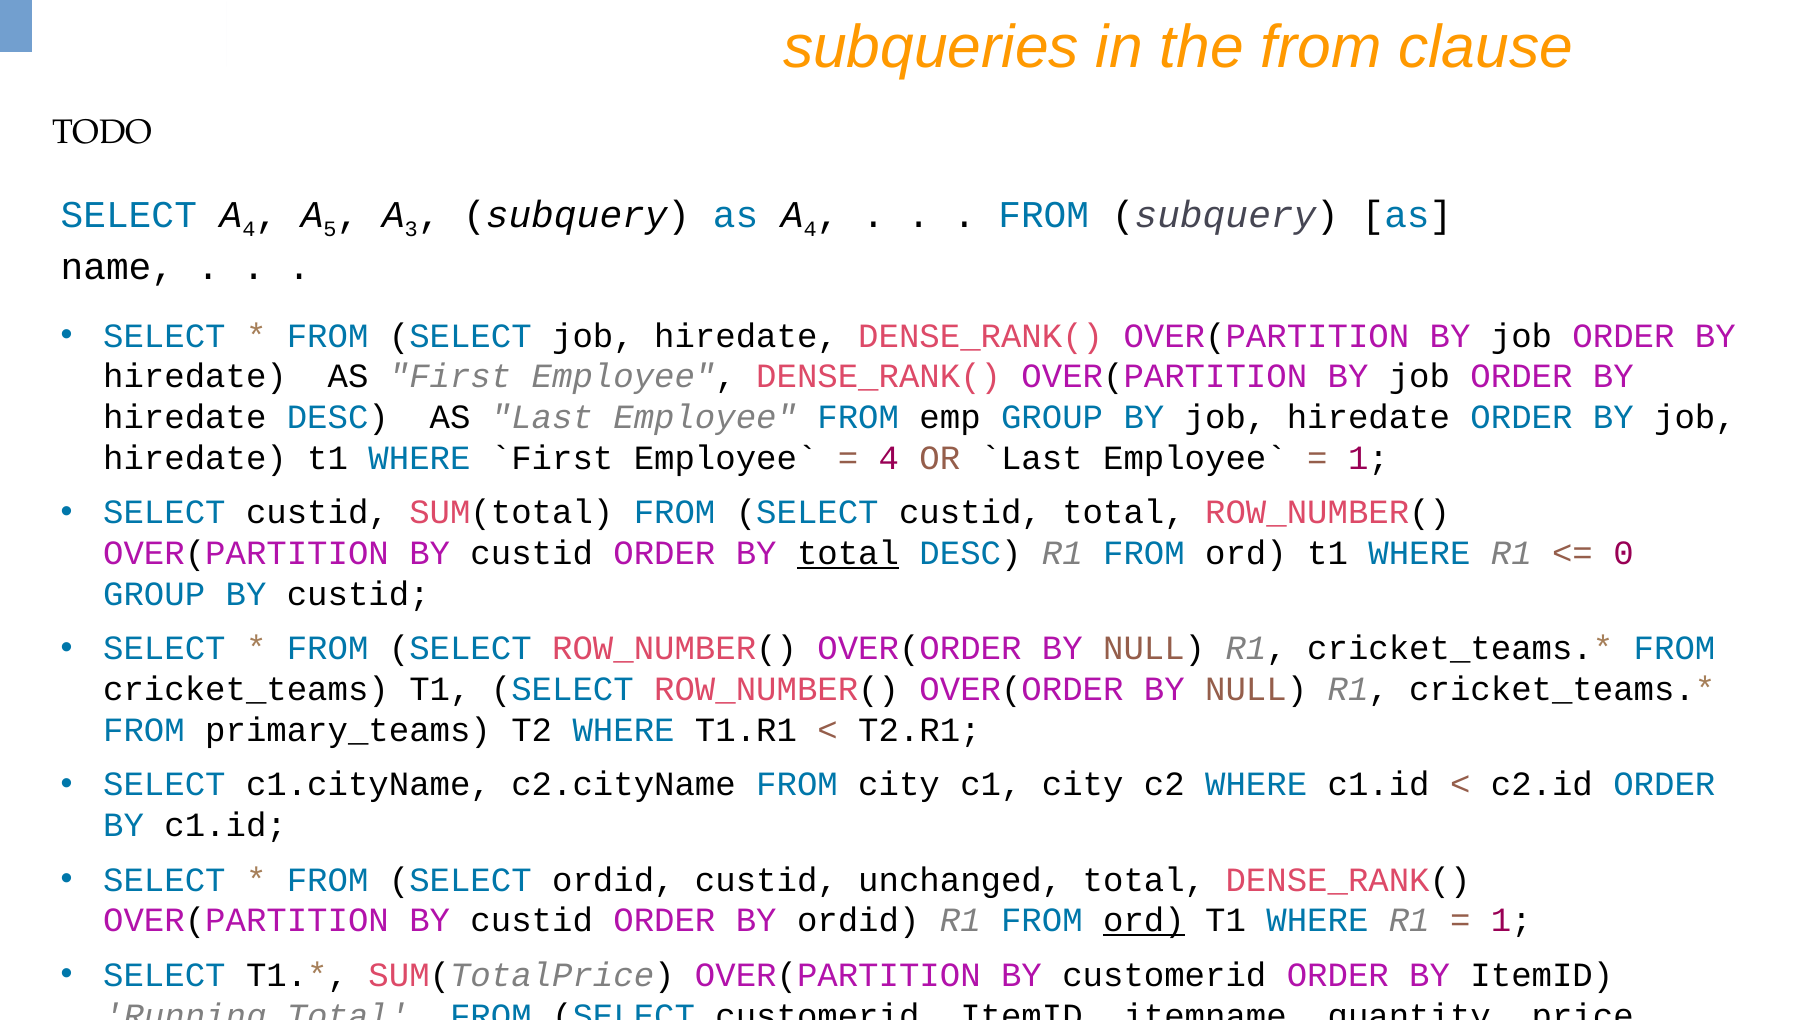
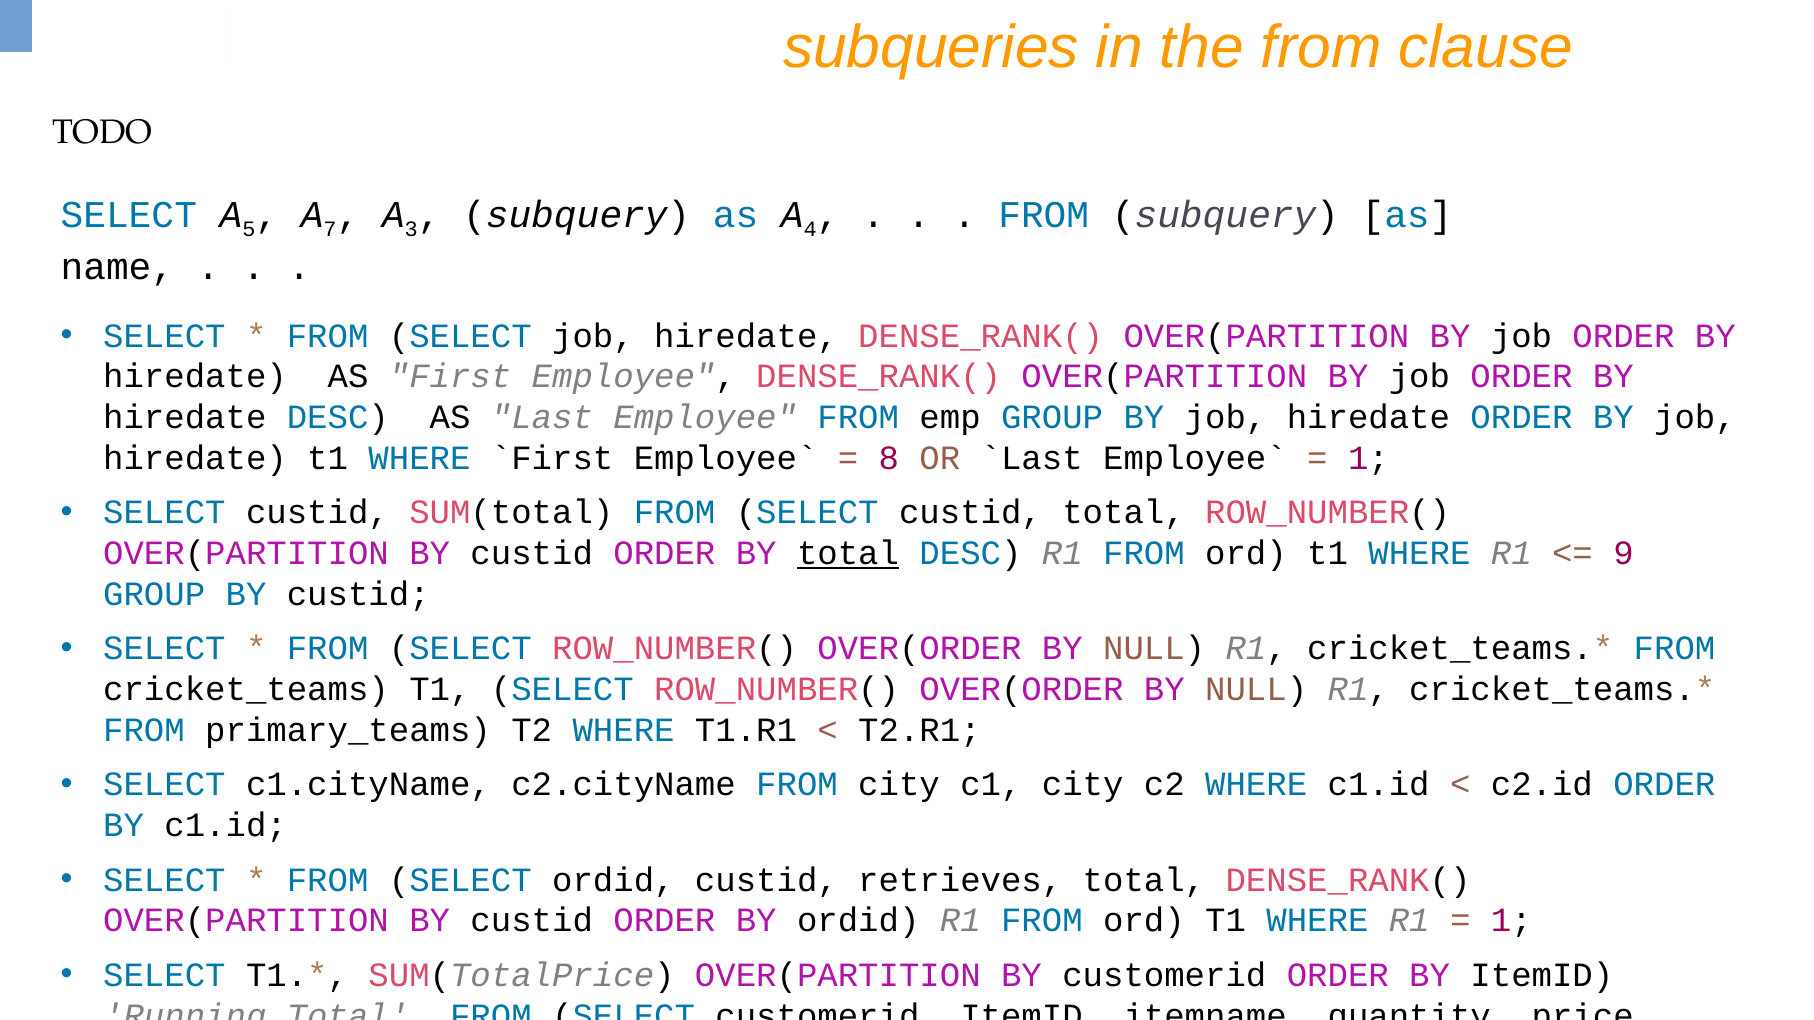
4 at (249, 230): 4 -> 5
5: 5 -> 7
4 at (889, 459): 4 -> 8
0: 0 -> 9
unchanged: unchanged -> retrieves
ord at (1144, 921) underline: present -> none
